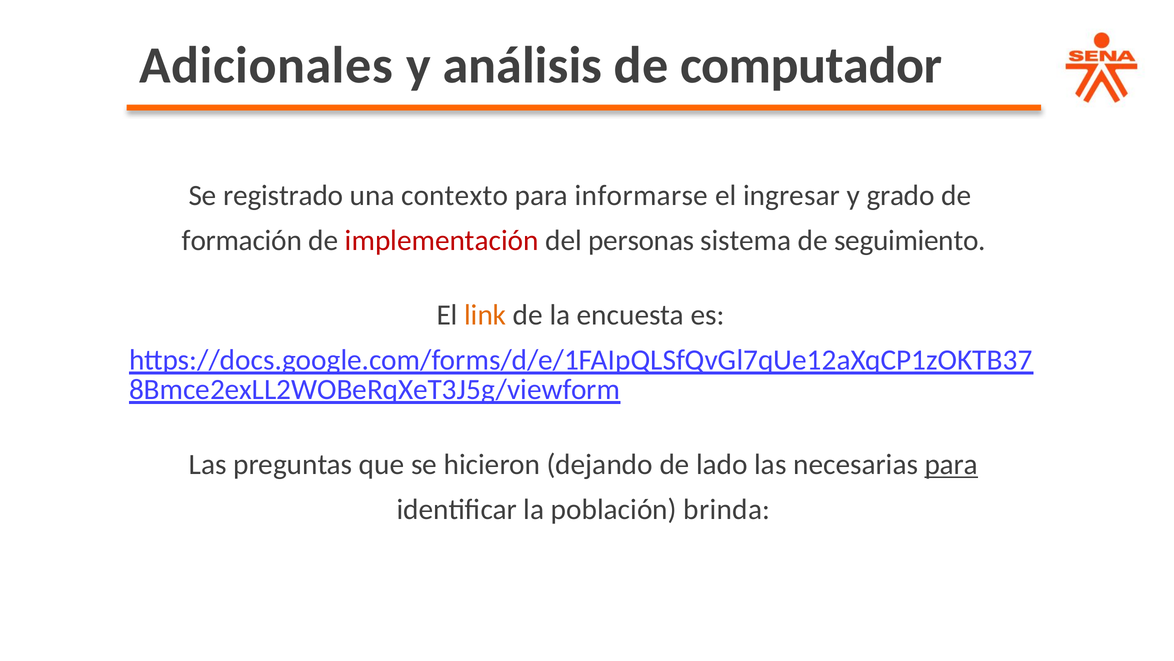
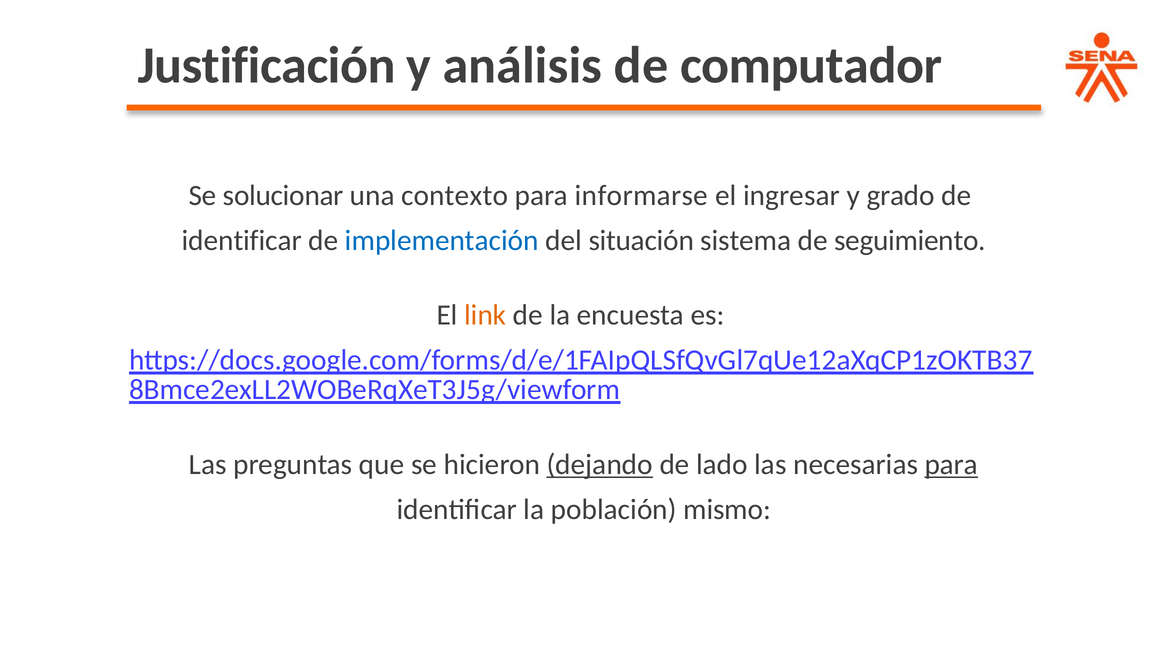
Adicionales: Adicionales -> Justificación
registrado: registrado -> solucionar
formación at (242, 241): formación -> identificar
implementación colour: red -> blue
personas: personas -> situación
dejando underline: none -> present
brinda: brinda -> mismo
